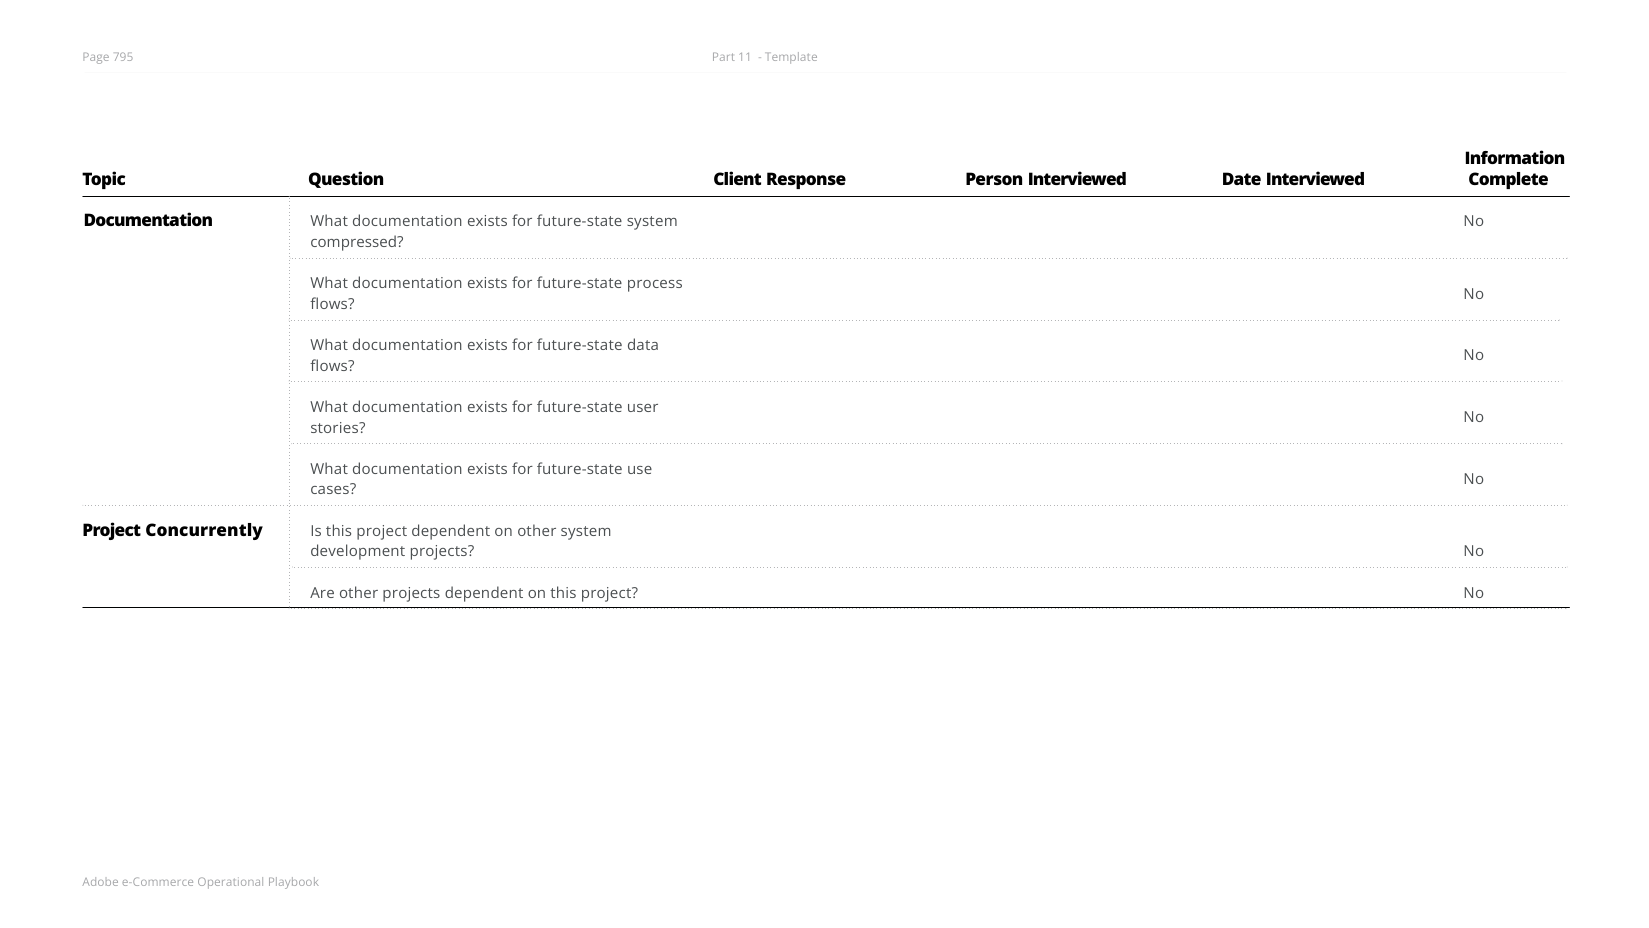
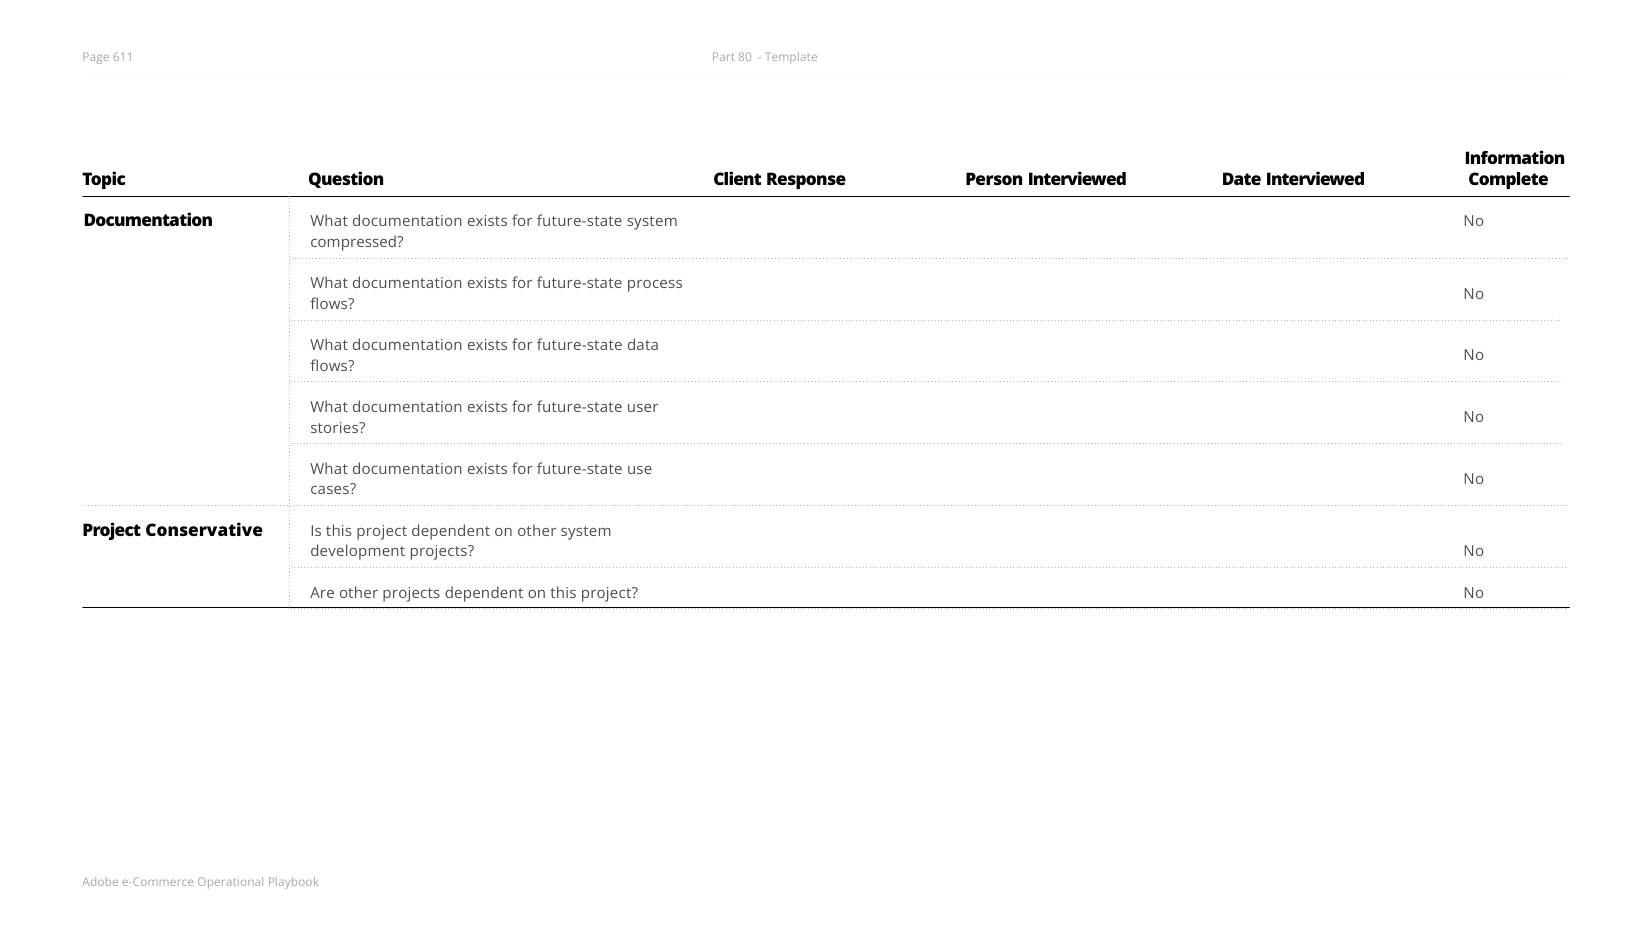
795: 795 -> 611
11: 11 -> 80
Concurrently: Concurrently -> Conservative
